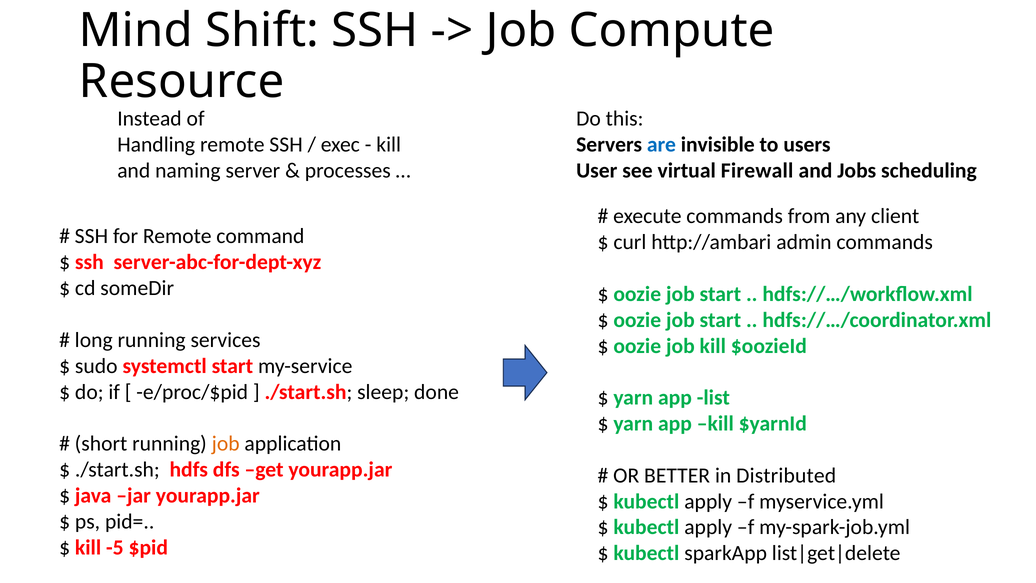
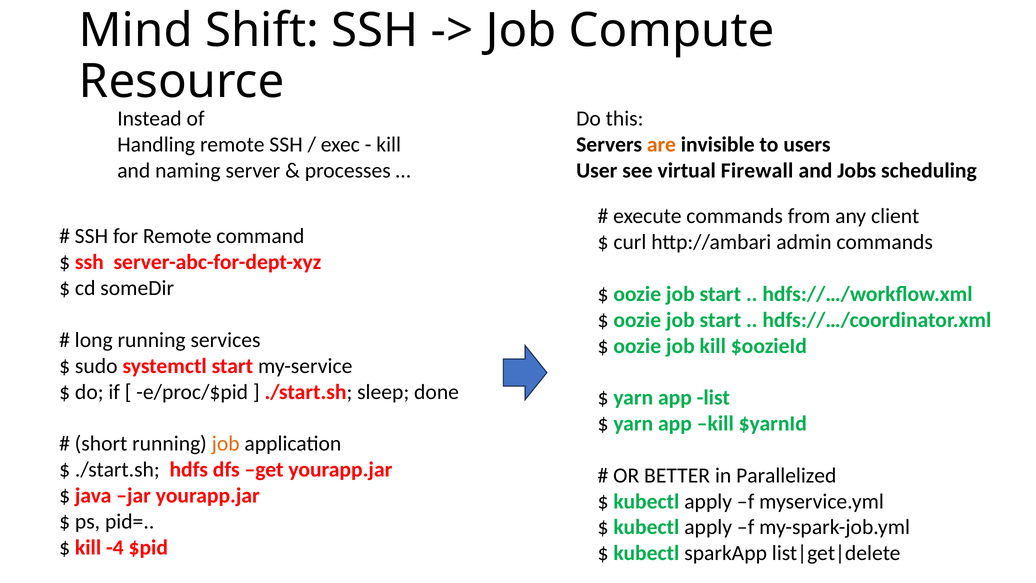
are colour: blue -> orange
Distributed: Distributed -> Parallelized
-5: -5 -> -4
